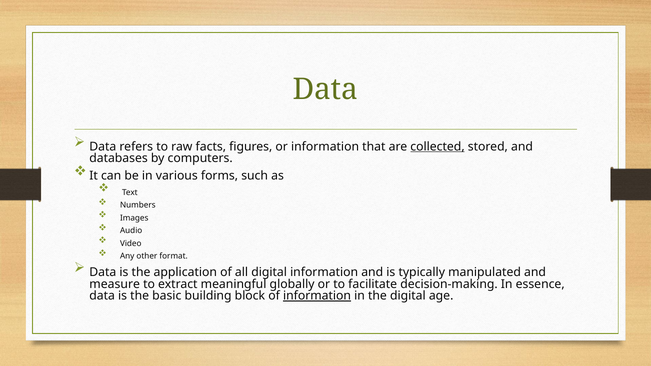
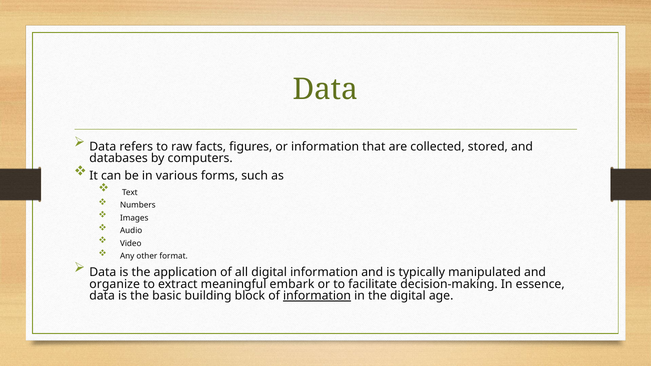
collected underline: present -> none
measure: measure -> organize
globally: globally -> embark
